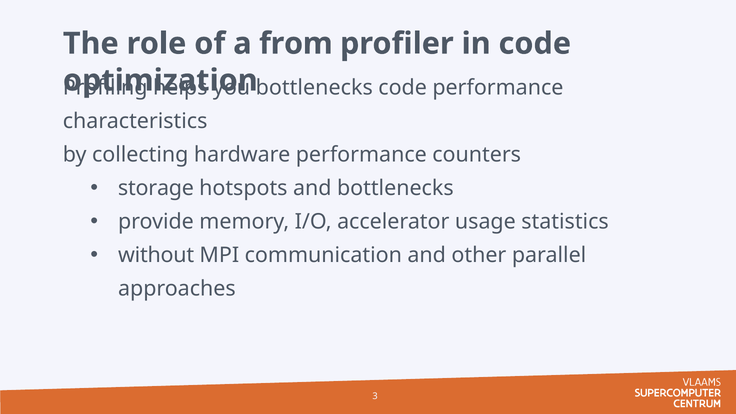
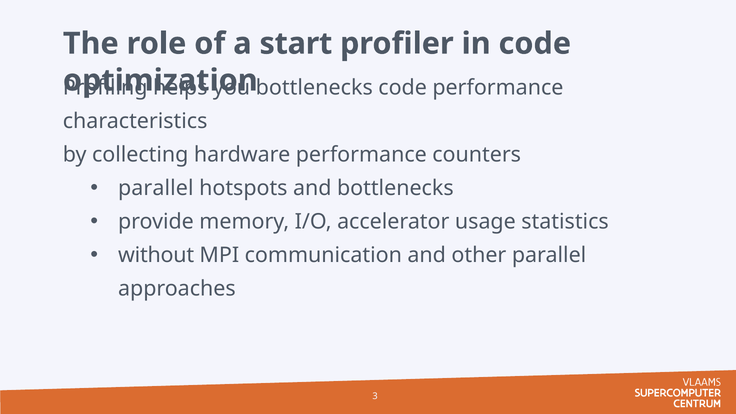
from: from -> start
storage at (156, 188): storage -> parallel
